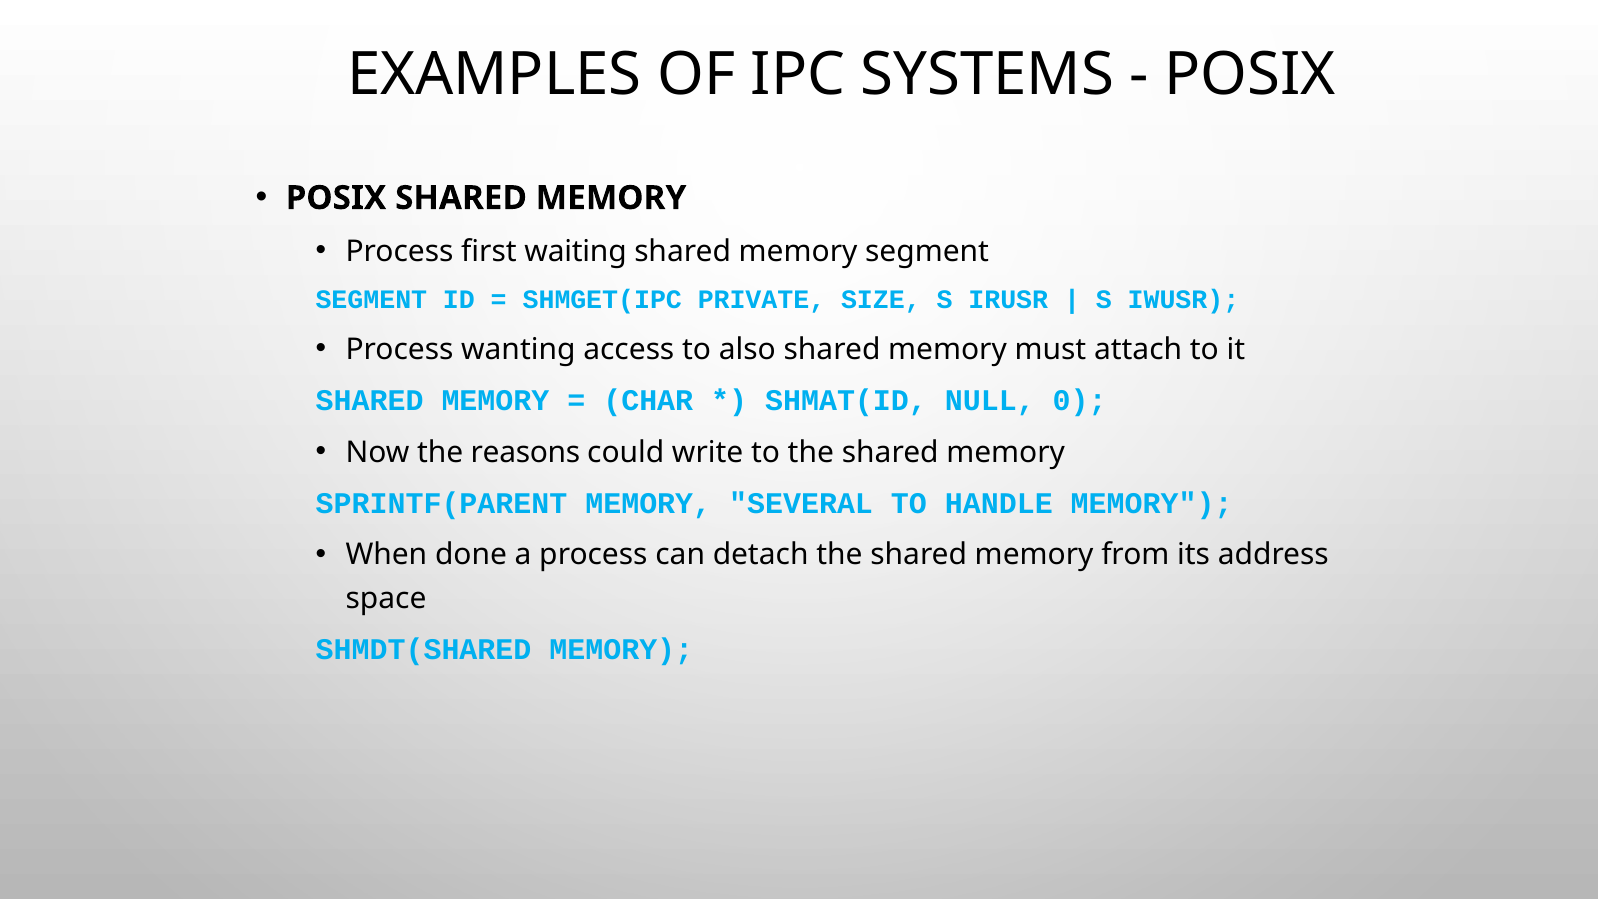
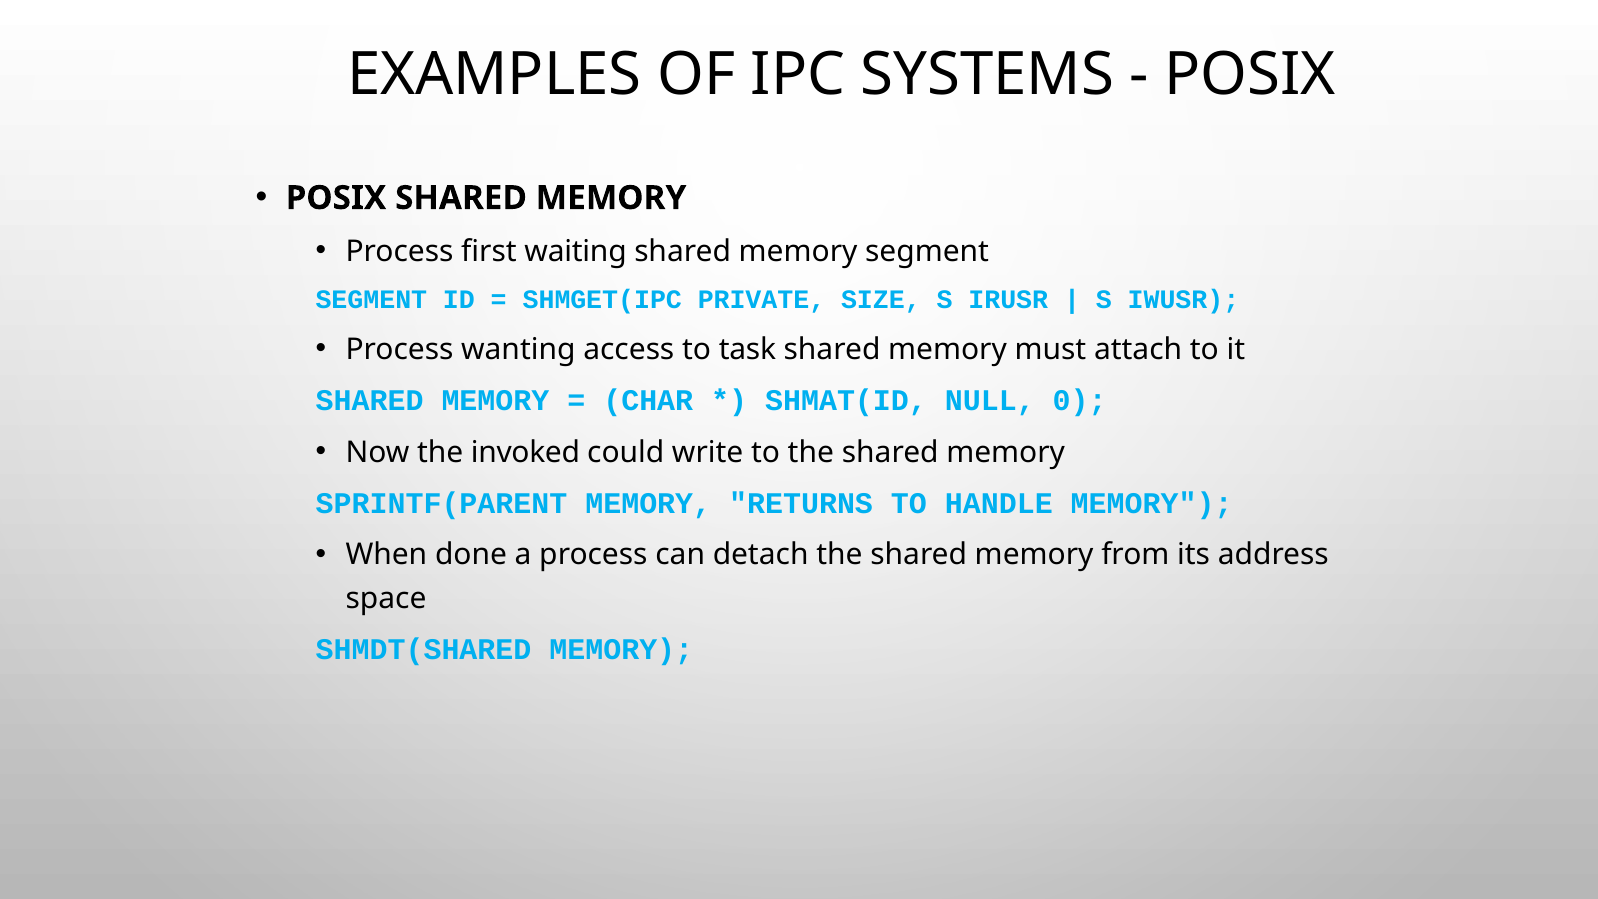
also: also -> task
reasons: reasons -> invoked
SEVERAL: SEVERAL -> RETURNS
